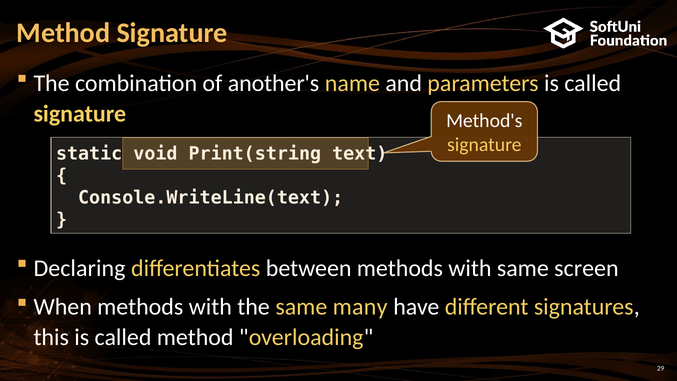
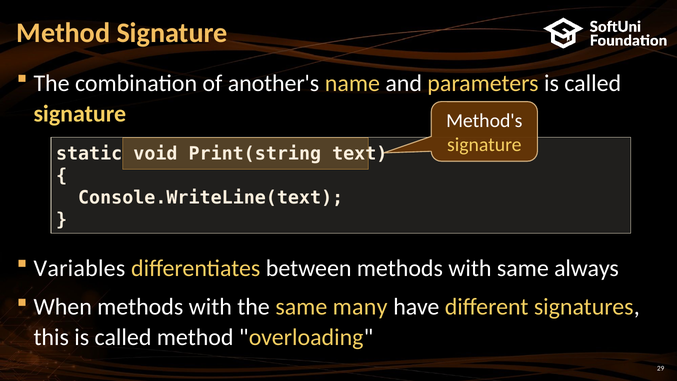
Declaring: Declaring -> Variables
screen: screen -> always
